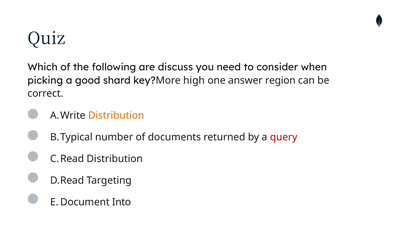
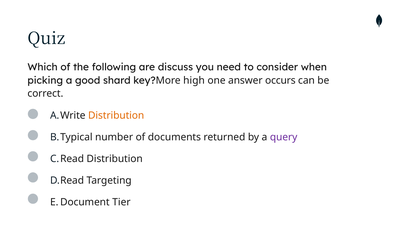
region: region -> occurs
query colour: red -> purple
Into: Into -> Tier
